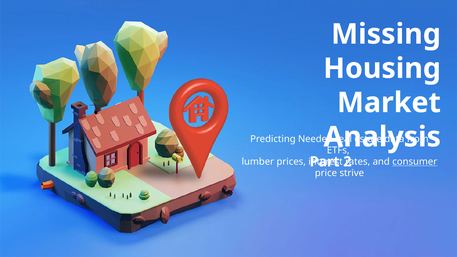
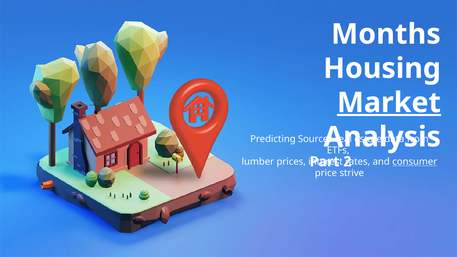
Missing: Missing -> Months
Market underline: none -> present
Needed: Needed -> Sources
